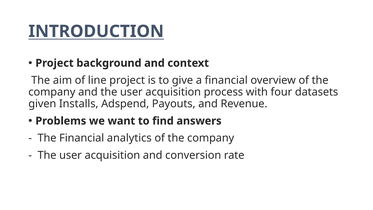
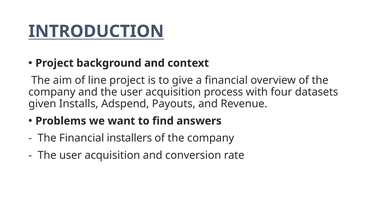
analytics: analytics -> installers
